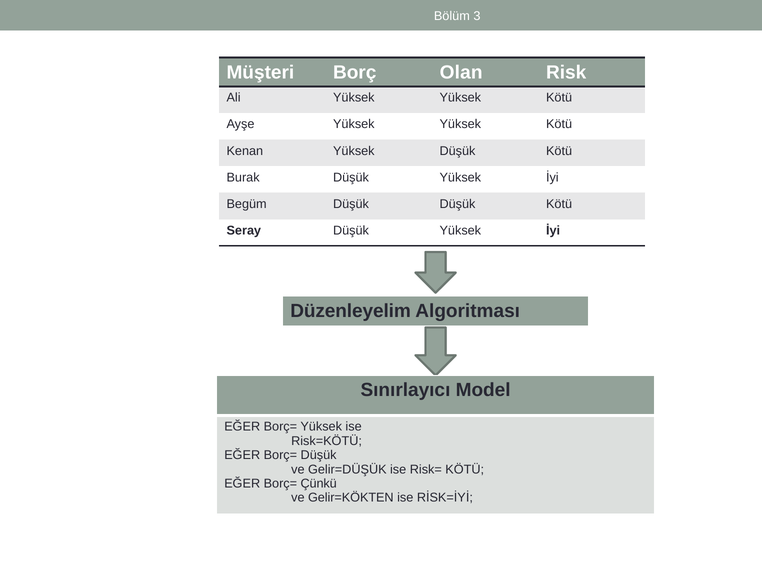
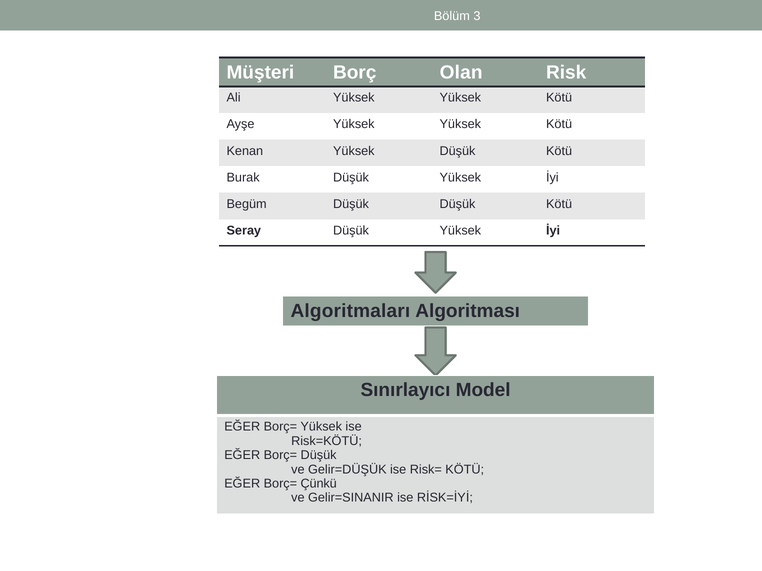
Düzenleyelim: Düzenleyelim -> Algoritmaları
Gelir=KÖKTEN: Gelir=KÖKTEN -> Gelir=SINANIR
